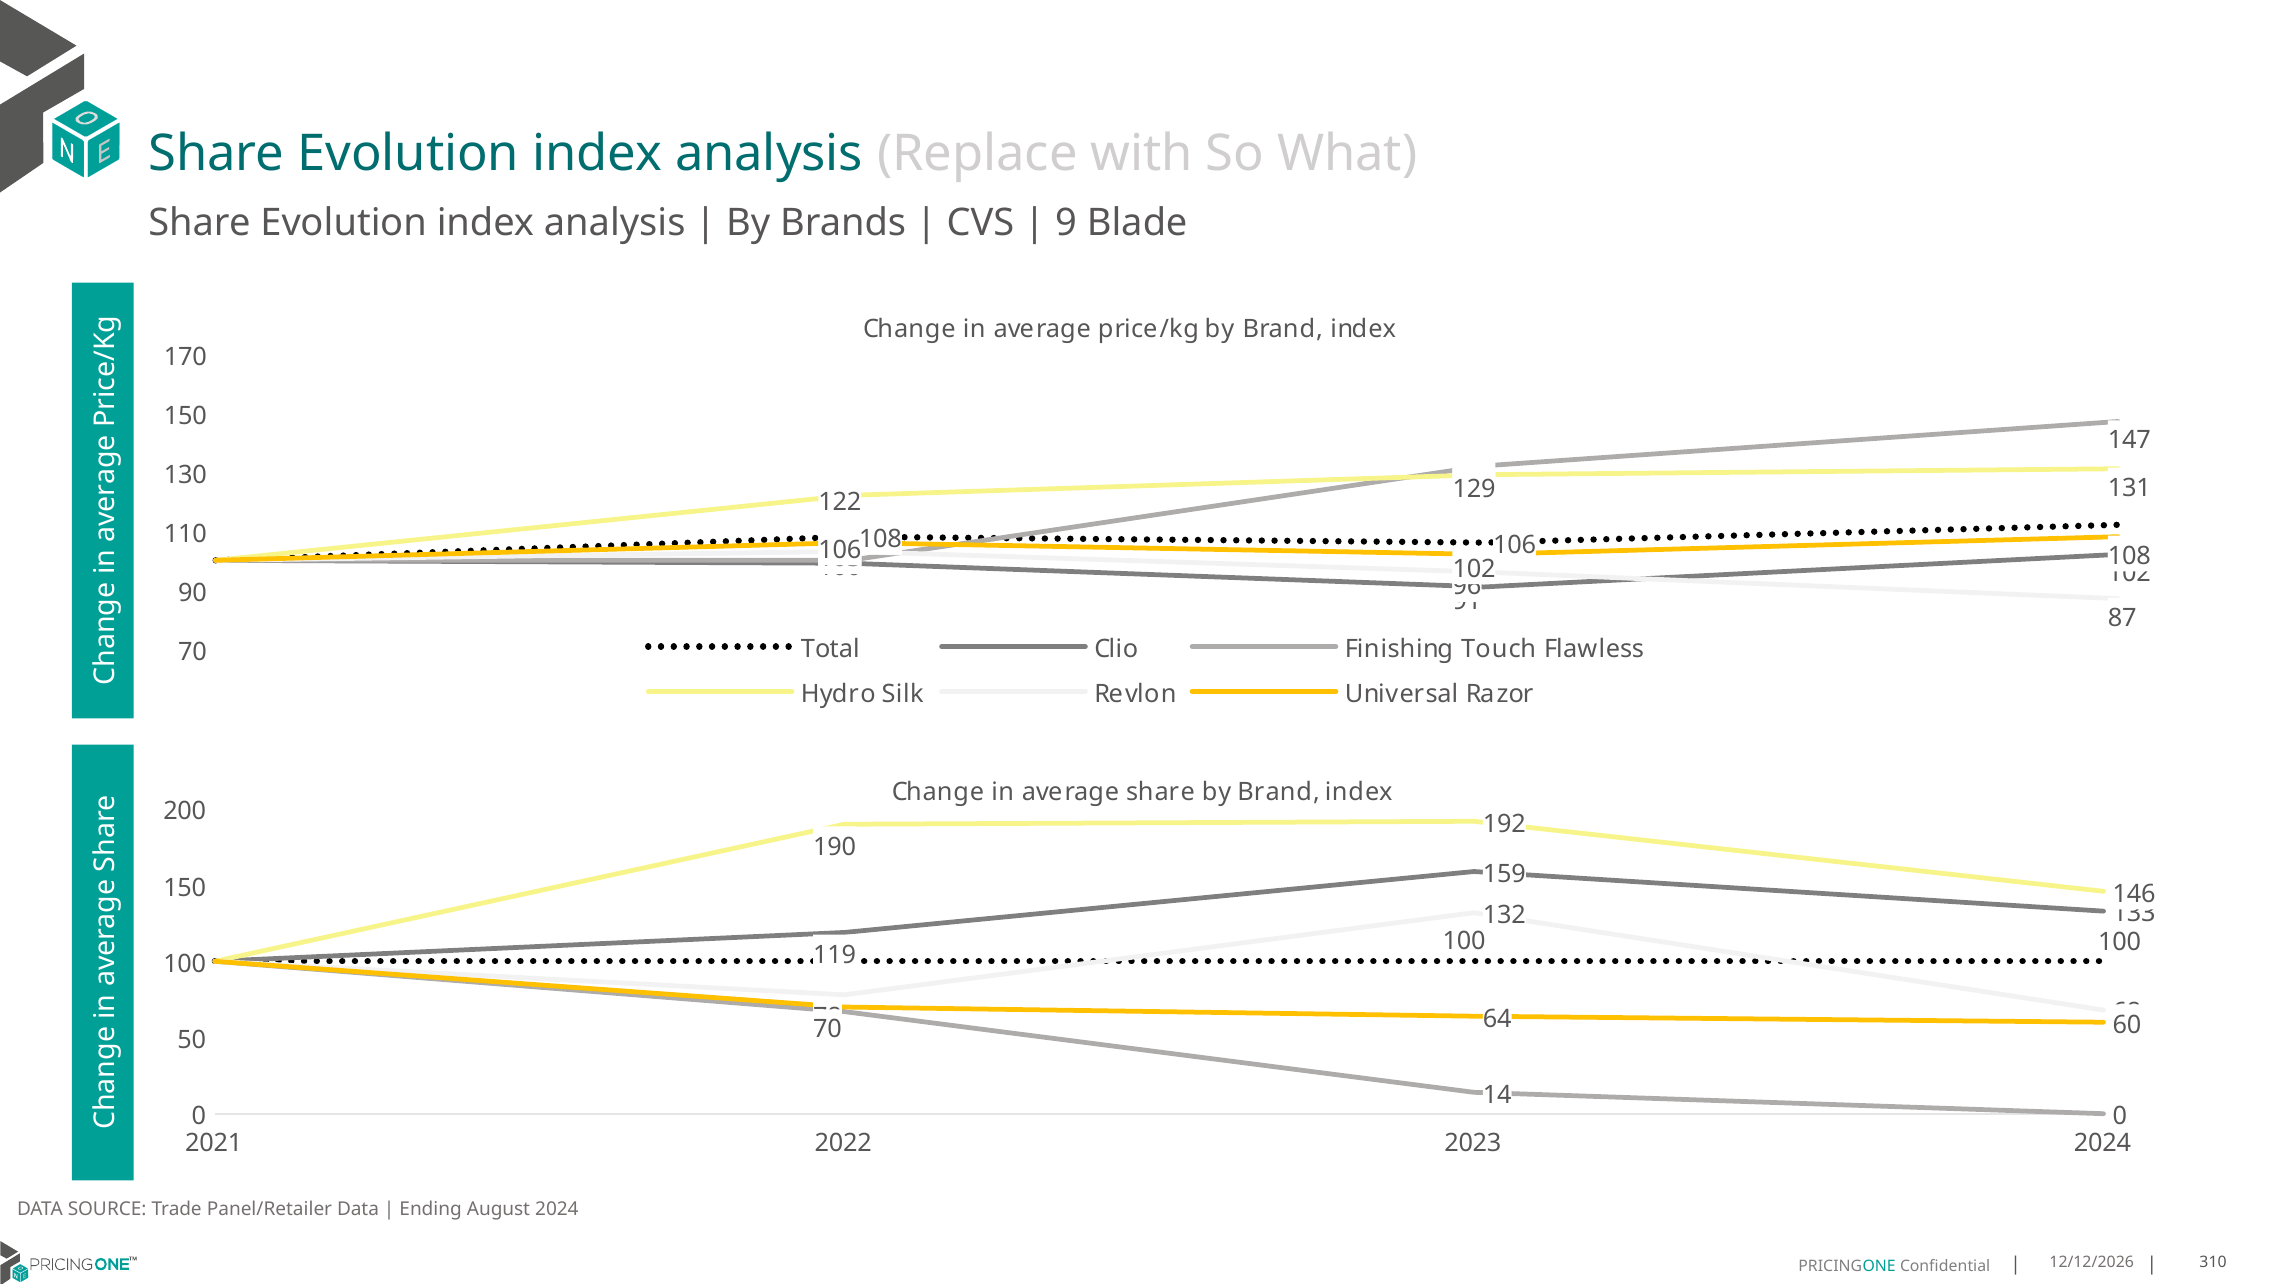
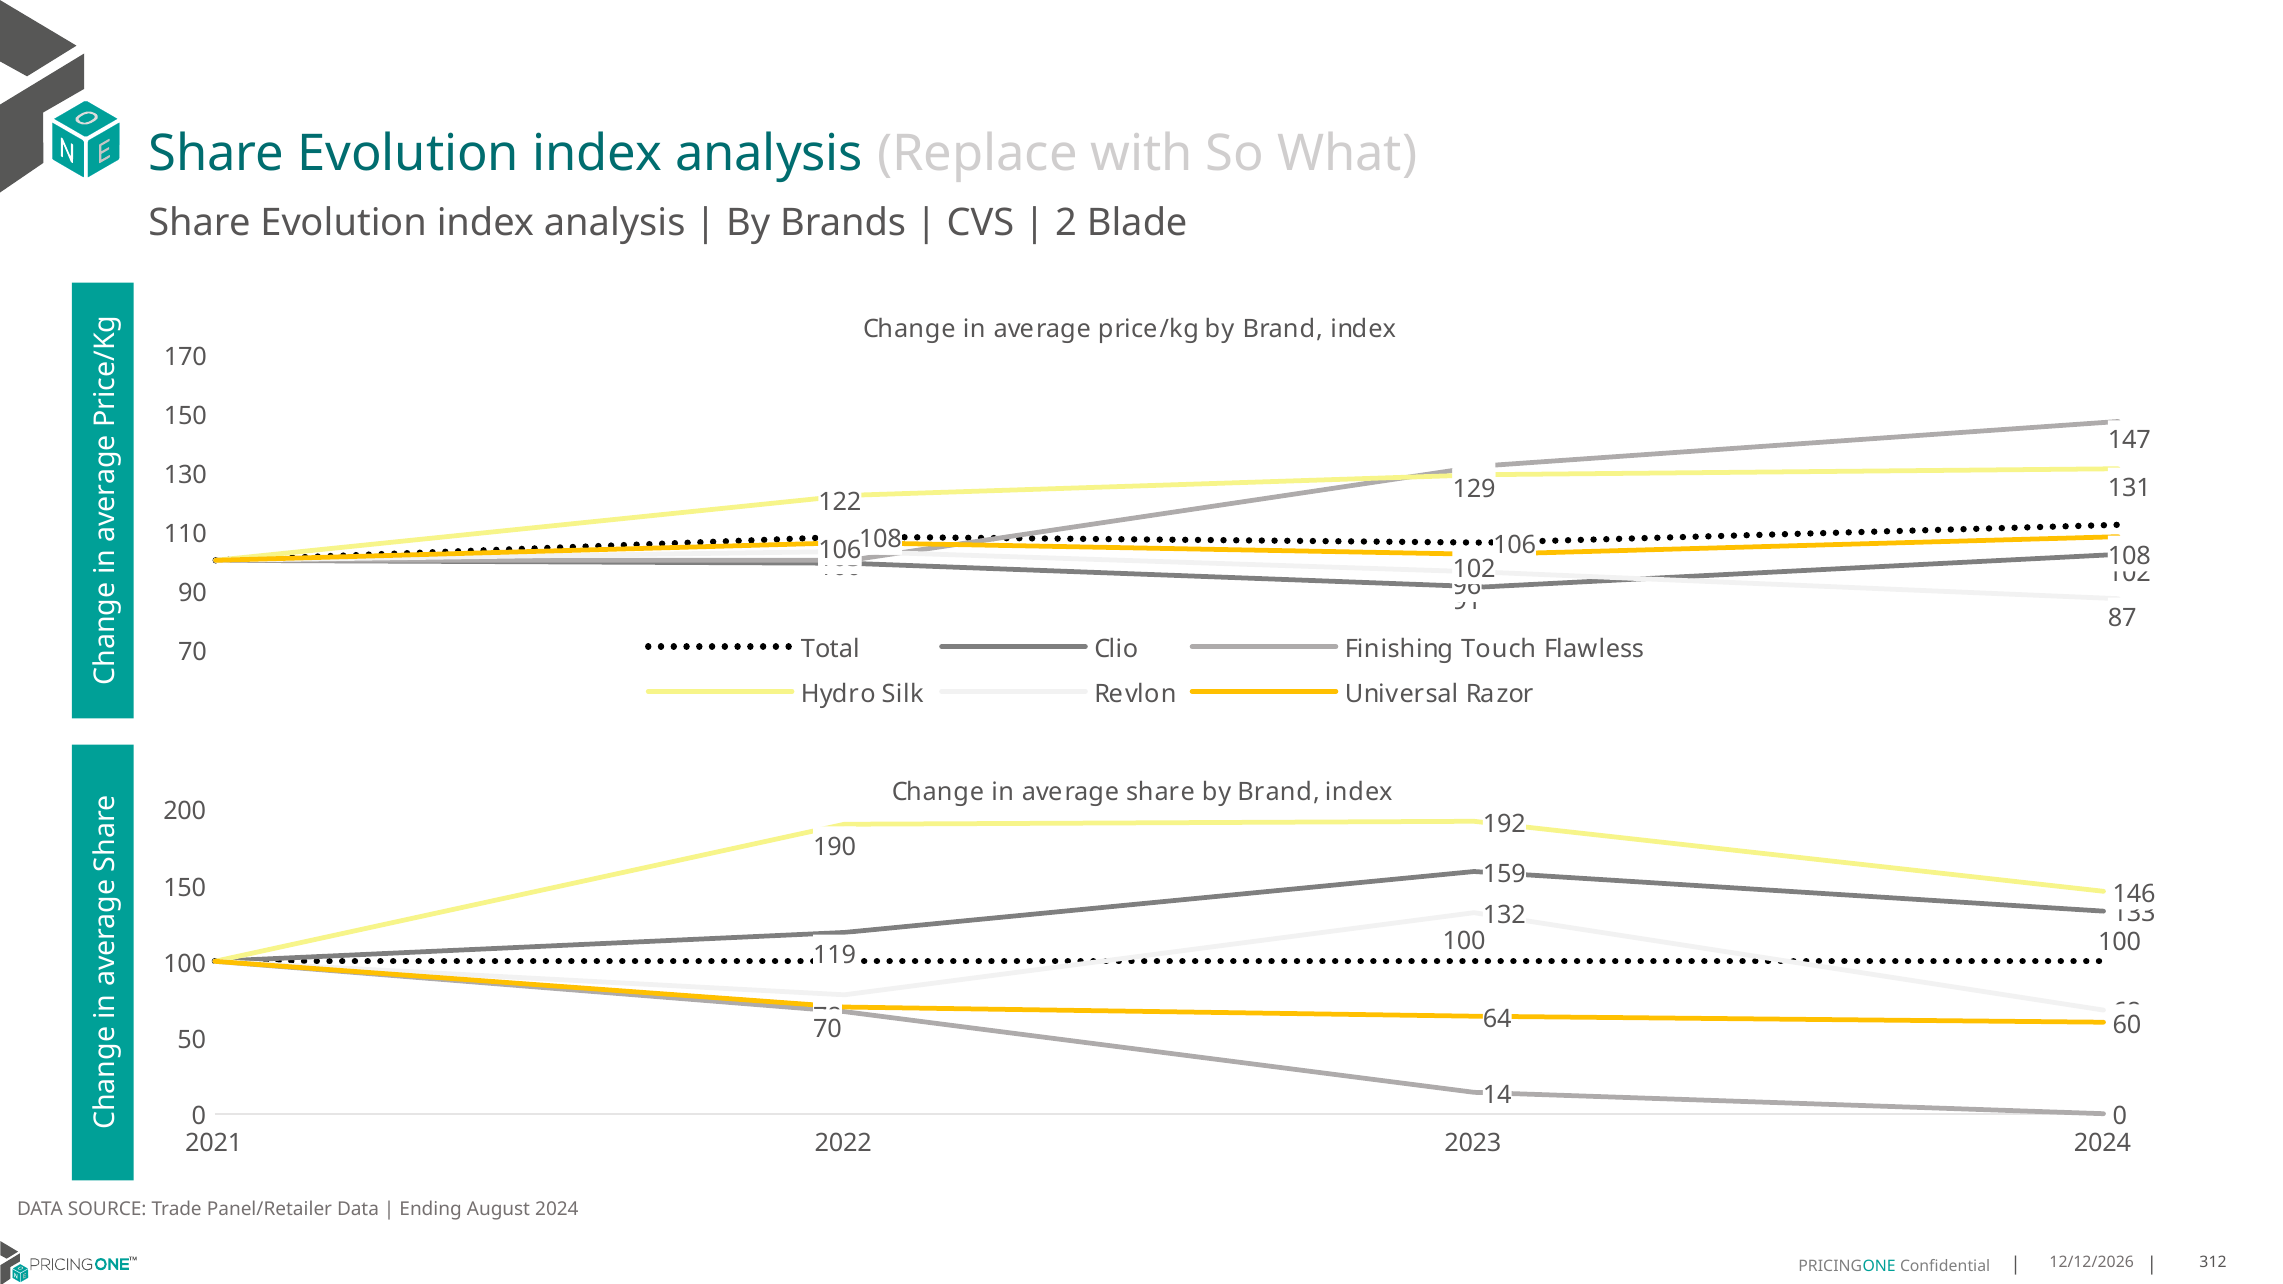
9: 9 -> 2
310: 310 -> 312
